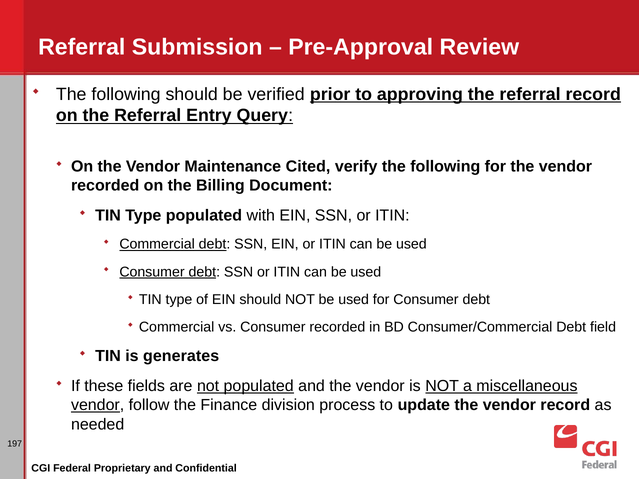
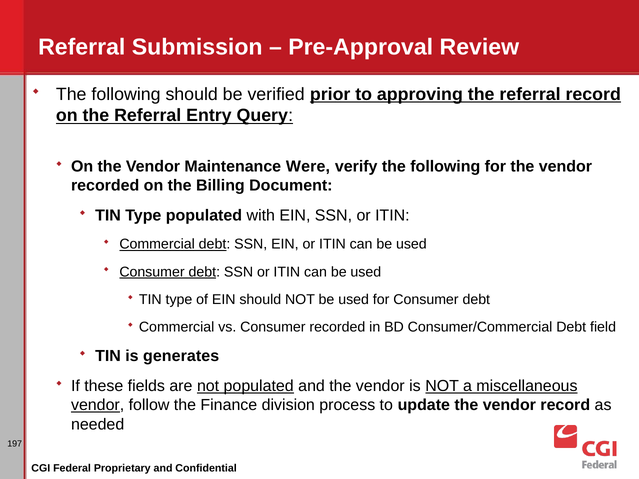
Cited: Cited -> Were
